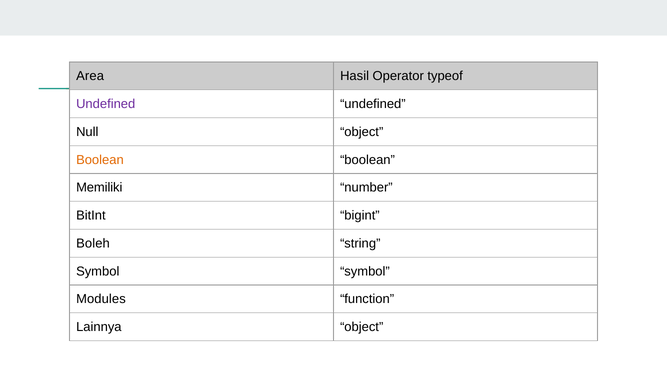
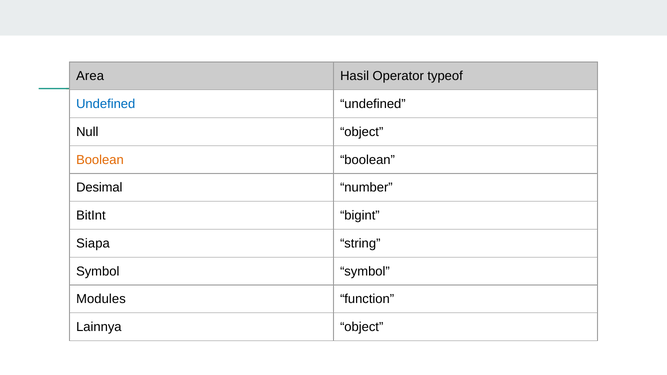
Undefined at (106, 104) colour: purple -> blue
Memiliki: Memiliki -> Desimal
Boleh: Boleh -> Siapa
